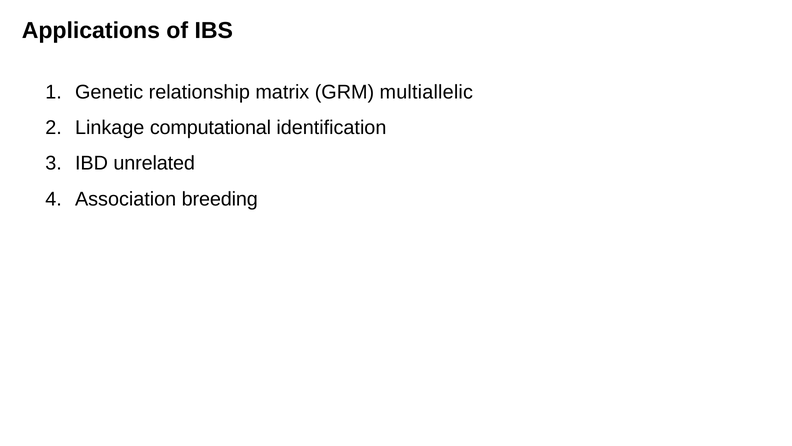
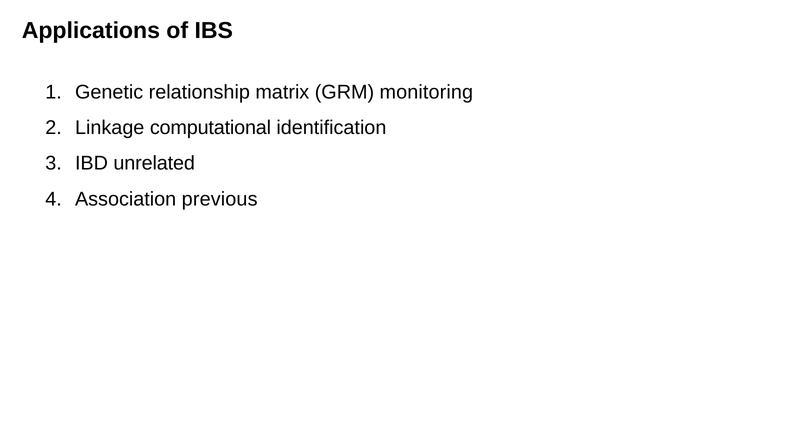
multiallelic: multiallelic -> monitoring
breeding: breeding -> previous
